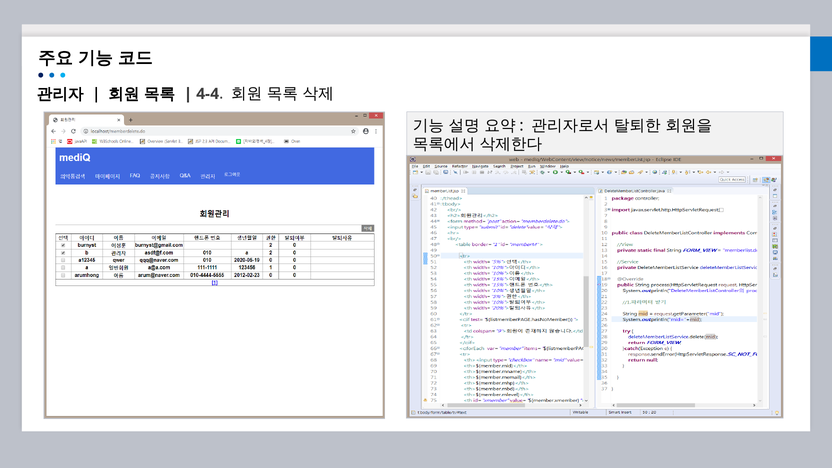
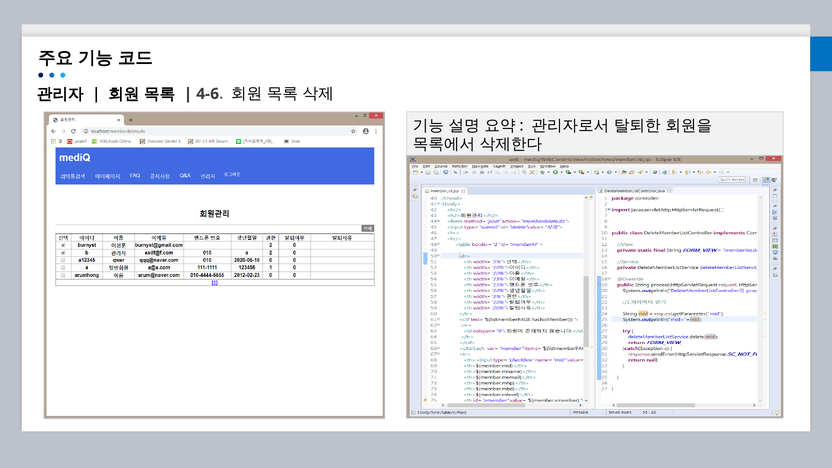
4-4: 4-4 -> 4-6
